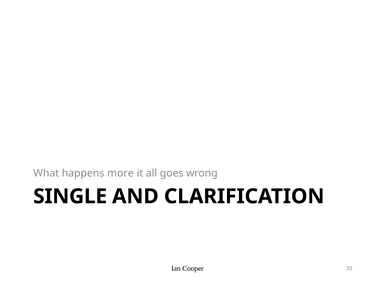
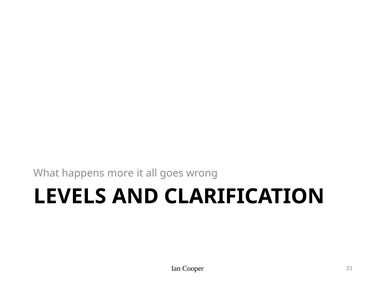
SINGLE: SINGLE -> LEVELS
